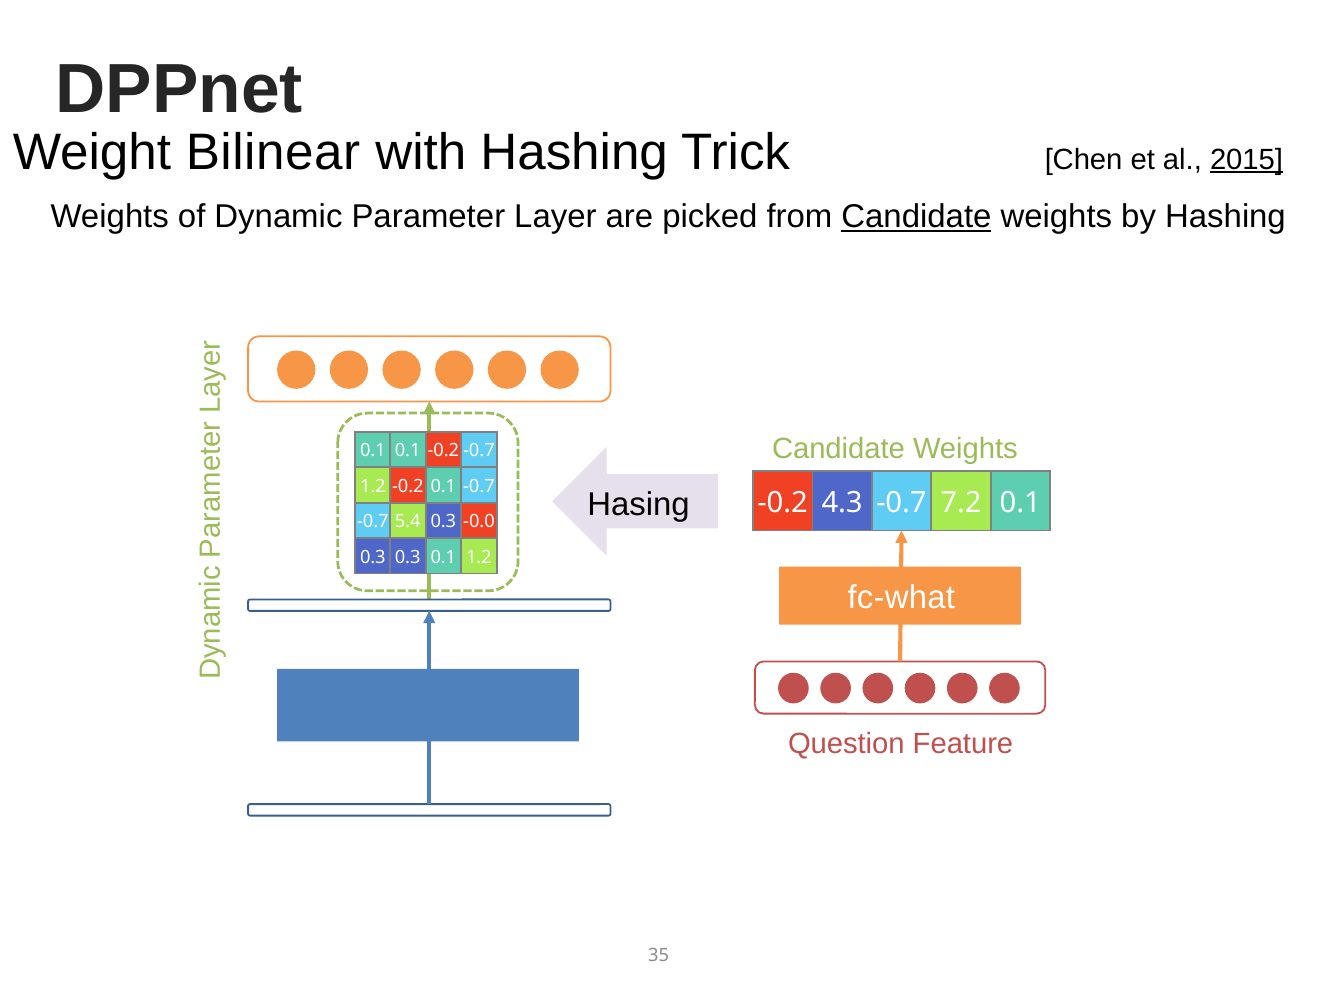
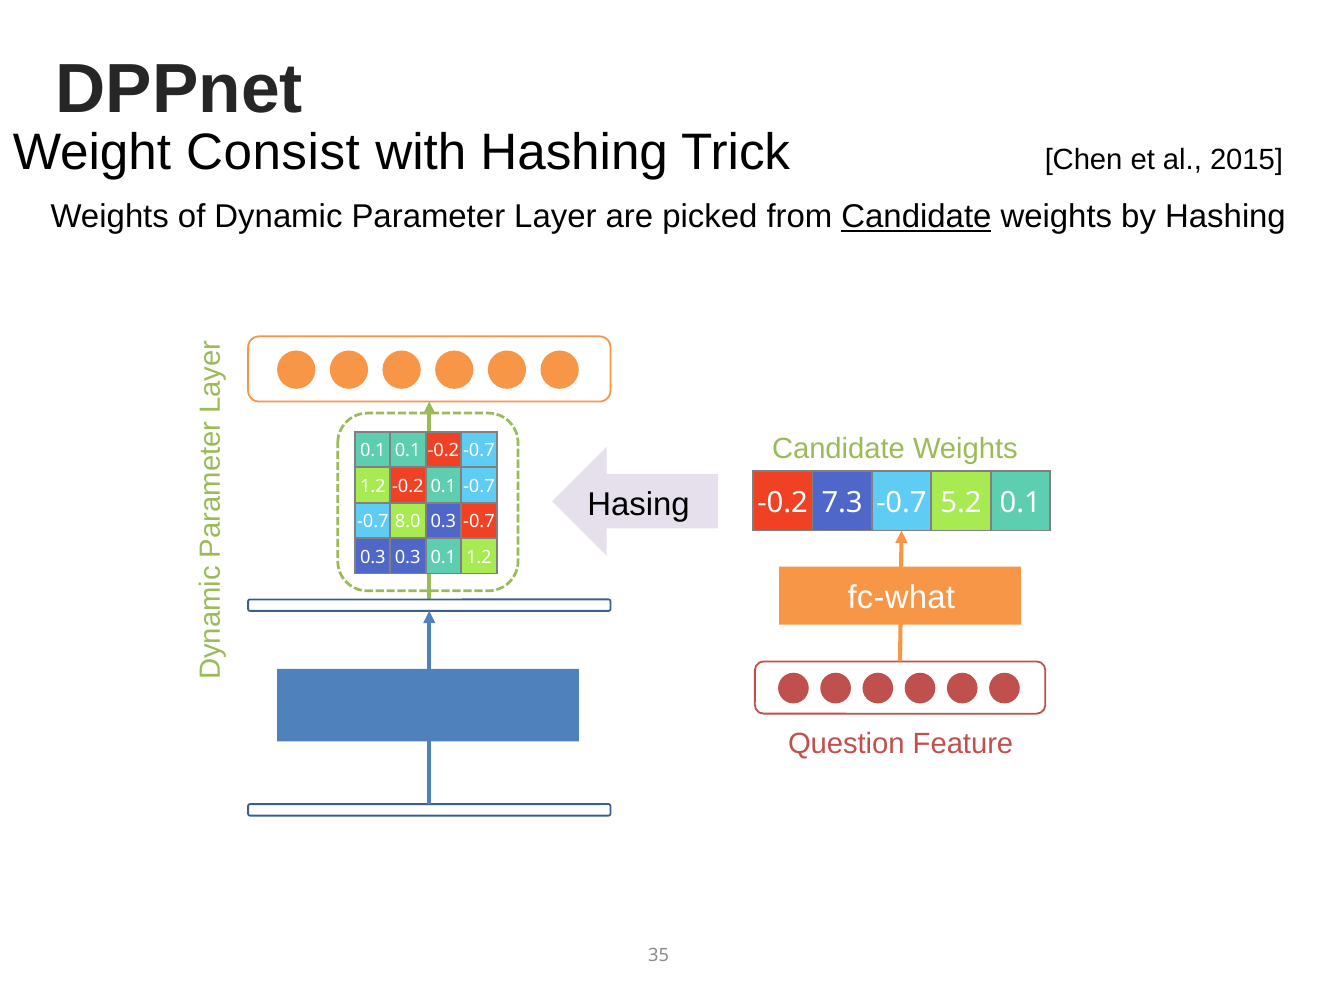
Bilinear: Bilinear -> Consist
2015 underline: present -> none
4.3: 4.3 -> 7.3
7.2: 7.2 -> 5.2
5.4: 5.4 -> 8.0
0.3 -0.0: -0.0 -> -0.7
